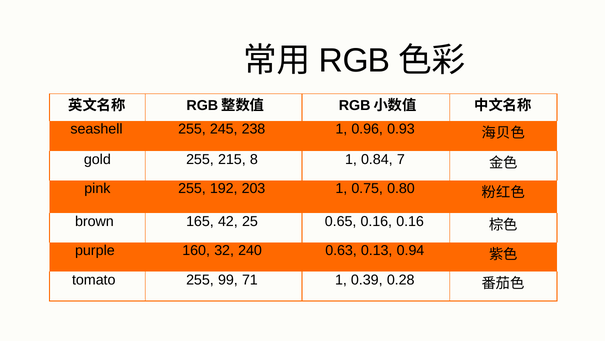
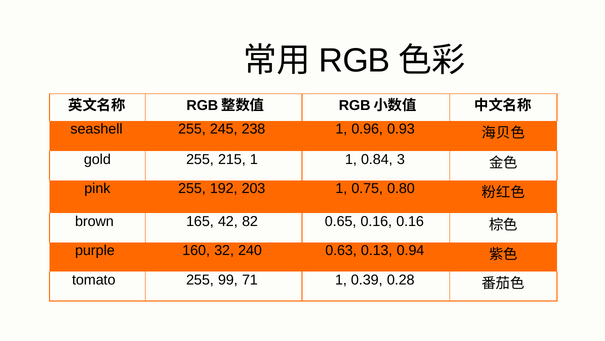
215 8: 8 -> 1
7: 7 -> 3
25: 25 -> 82
